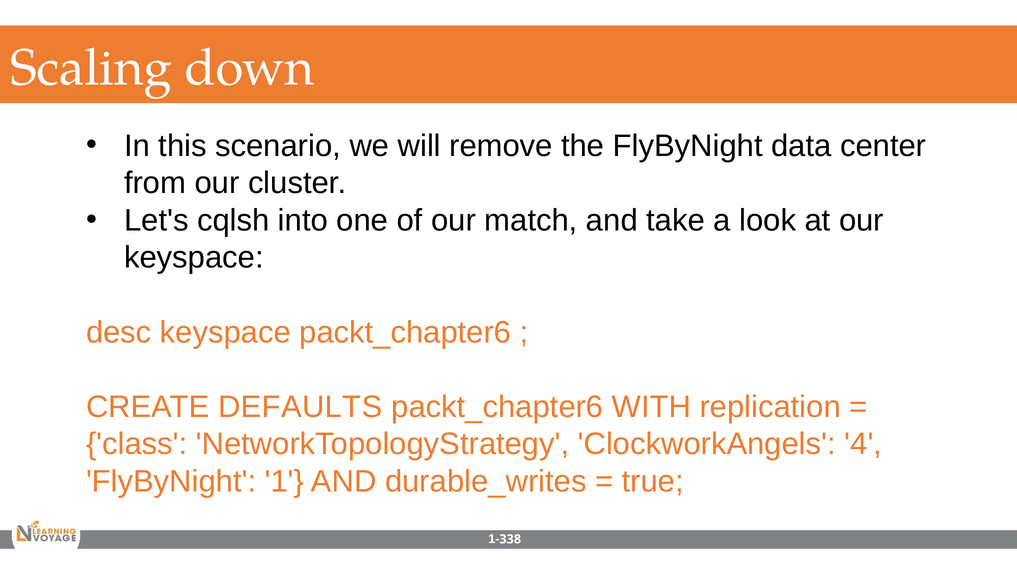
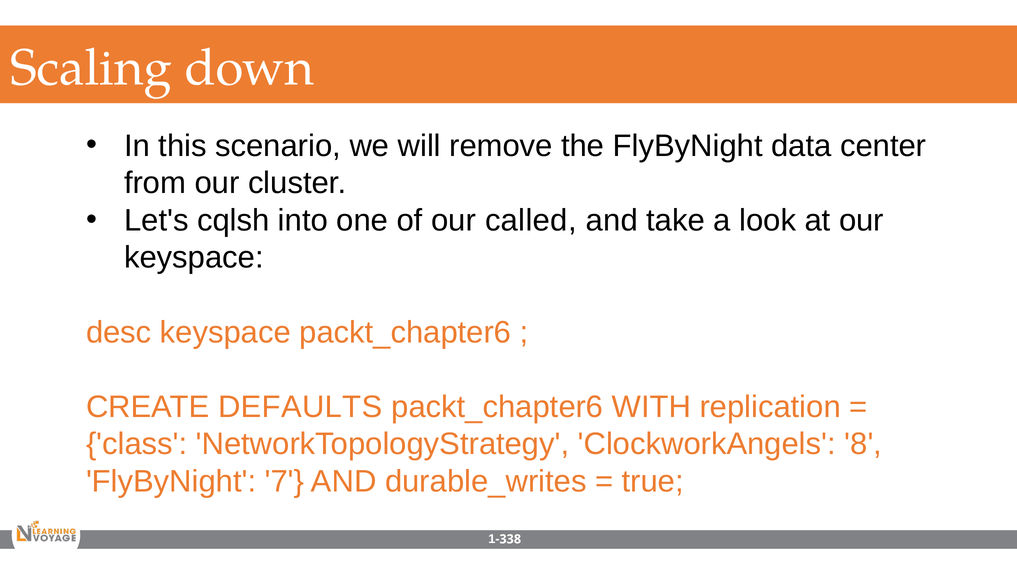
match: match -> called
4: 4 -> 8
1: 1 -> 7
